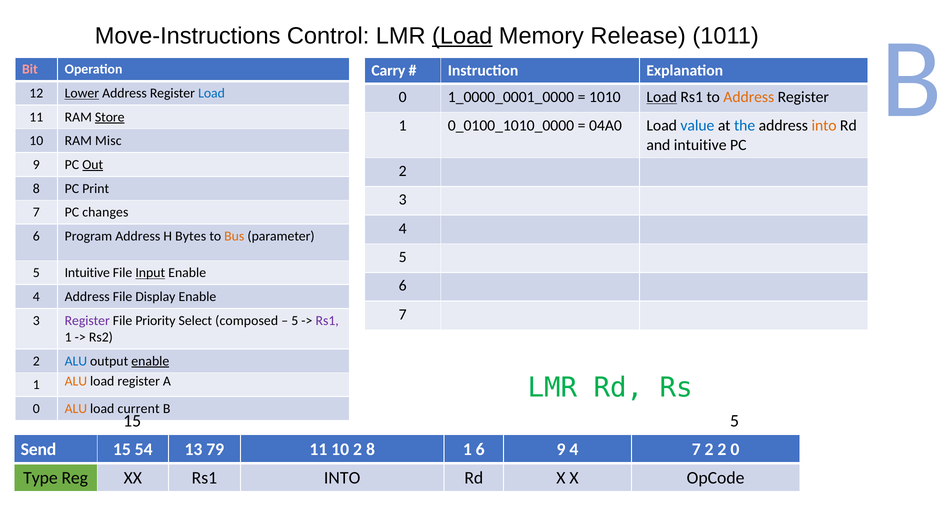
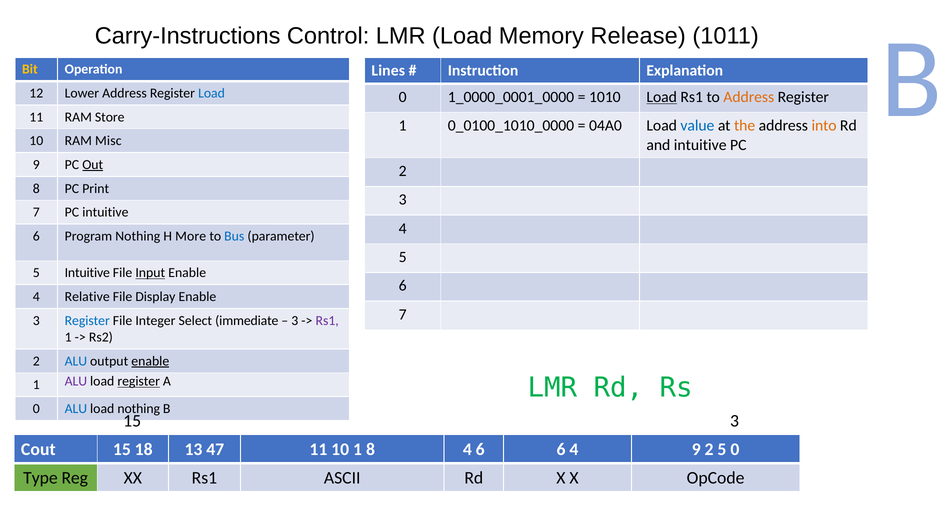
Move-Instructions: Move-Instructions -> Carry-Instructions
Load at (462, 36) underline: present -> none
Bit colour: pink -> yellow
Carry: Carry -> Lines
Lower underline: present -> none
Store underline: present -> none
the colour: blue -> orange
PC changes: changes -> intuitive
Program Address: Address -> Nothing
Bytes: Bytes -> More
Bus colour: orange -> blue
4 Address: Address -> Relative
Register at (87, 320) colour: purple -> blue
Priority: Priority -> Integer
composed: composed -> immediate
5 at (295, 320): 5 -> 3
ALU at (76, 381) colour: orange -> purple
register at (139, 381) underline: none -> present
ALU at (76, 409) colour: orange -> blue
load current: current -> nothing
15 5: 5 -> 3
Send: Send -> Cout
54: 54 -> 18
79: 79 -> 47
10 2: 2 -> 1
8 1: 1 -> 4
6 9: 9 -> 6
4 7: 7 -> 9
2 2: 2 -> 5
Rs1 INTO: INTO -> ASCII
